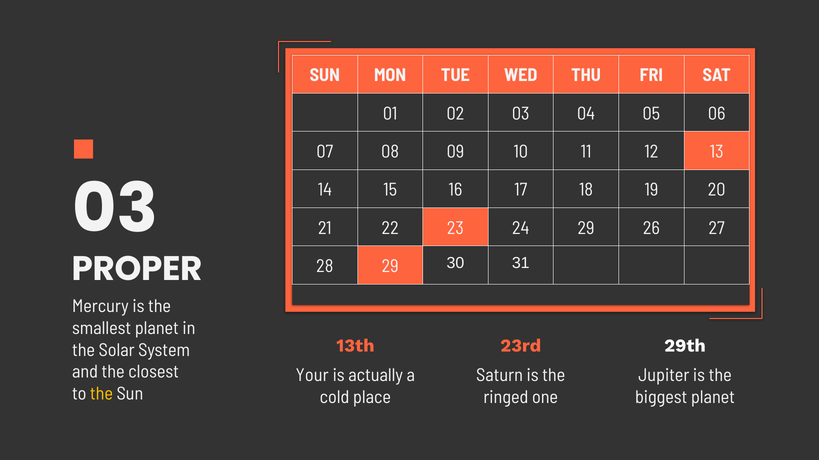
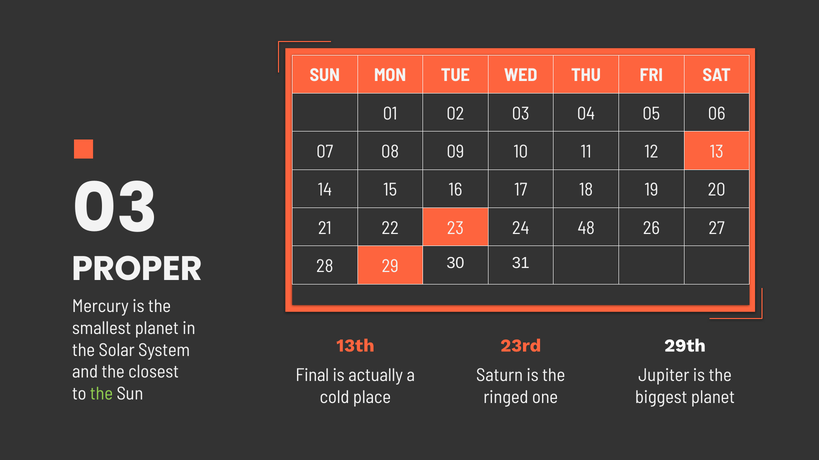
24 29: 29 -> 48
Your: Your -> Final
the at (102, 394) colour: yellow -> light green
